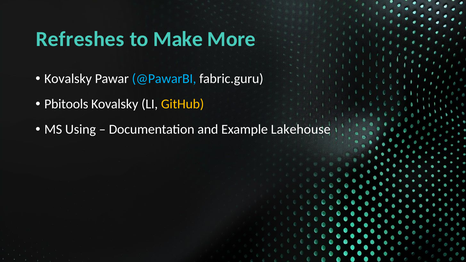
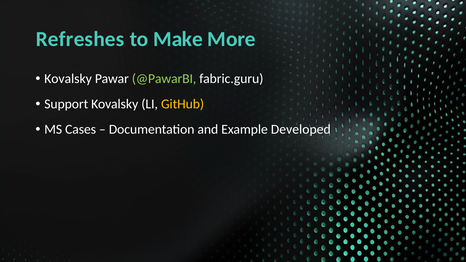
@PawarBI colour: light blue -> light green
Pbitools: Pbitools -> Support
Using: Using -> Cases
Lakehouse: Lakehouse -> Developed
